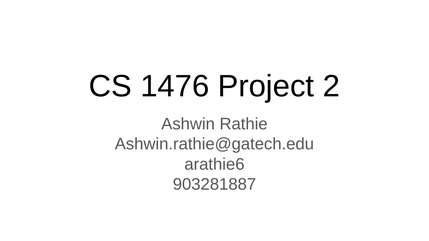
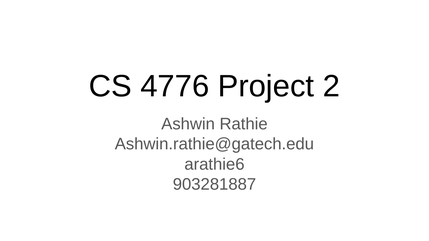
1476: 1476 -> 4776
